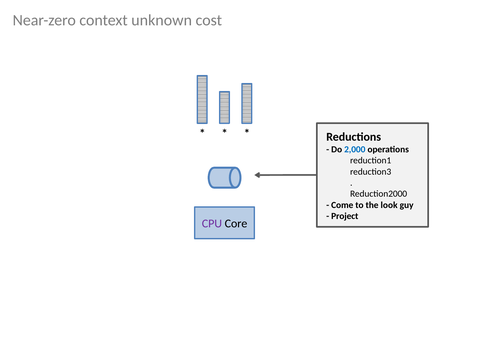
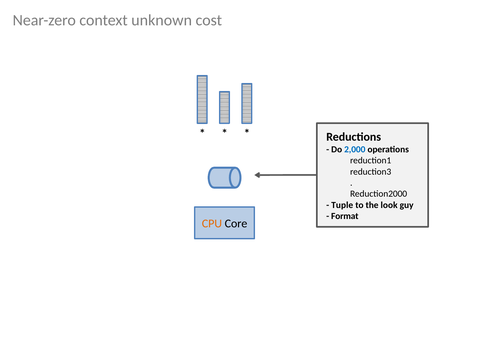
Come: Come -> Tuple
Project: Project -> Format
CPU colour: purple -> orange
